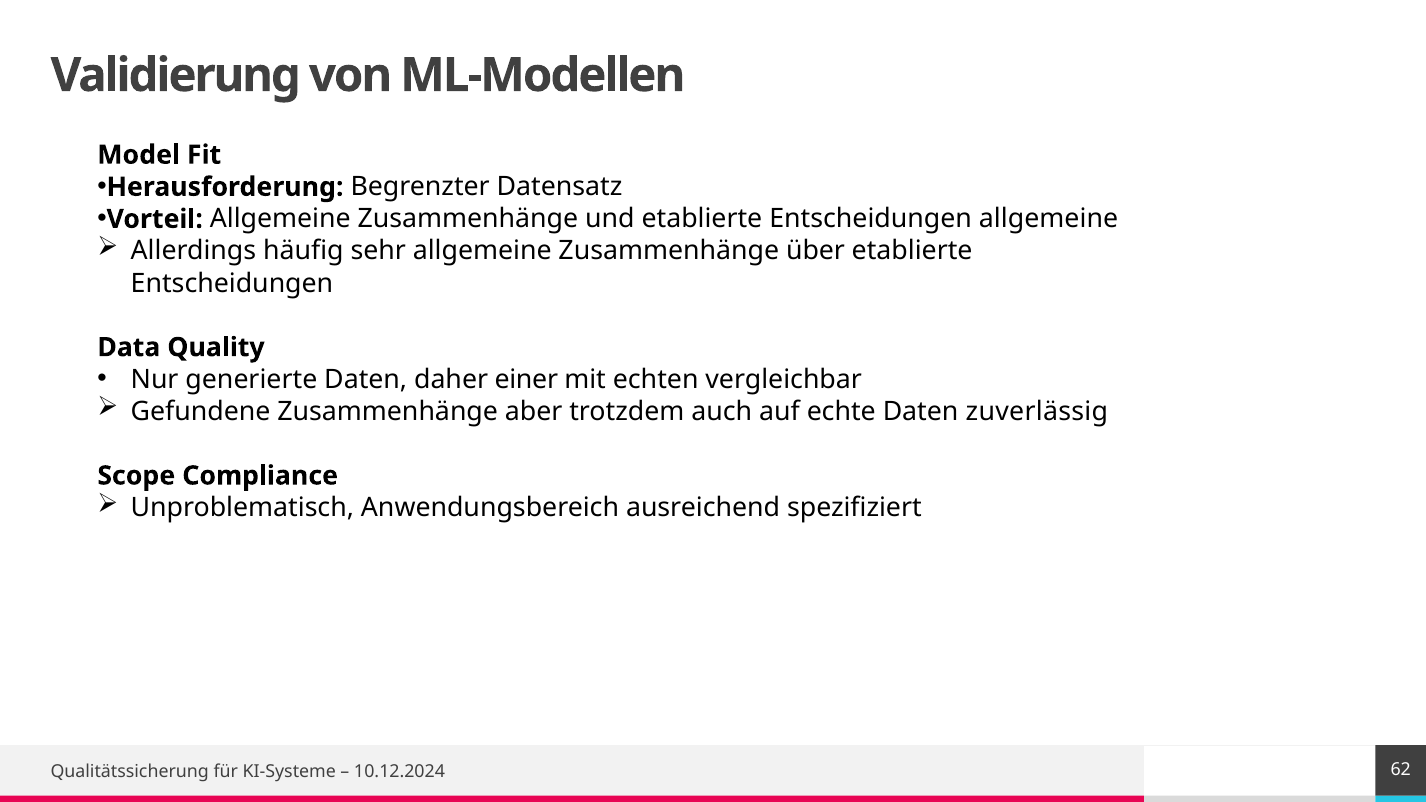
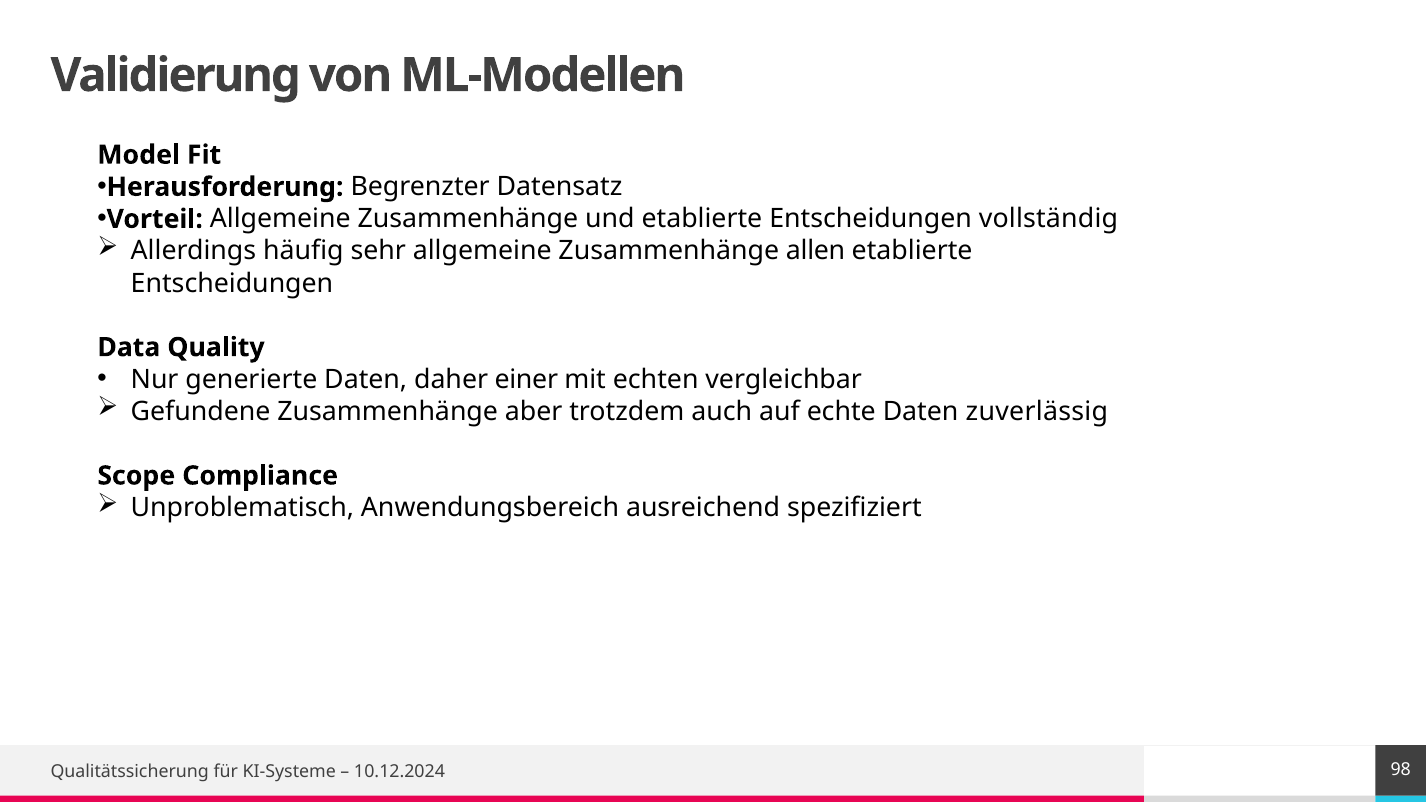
Entscheidungen allgemeine: allgemeine -> vollständig
über: über -> allen
62: 62 -> 98
